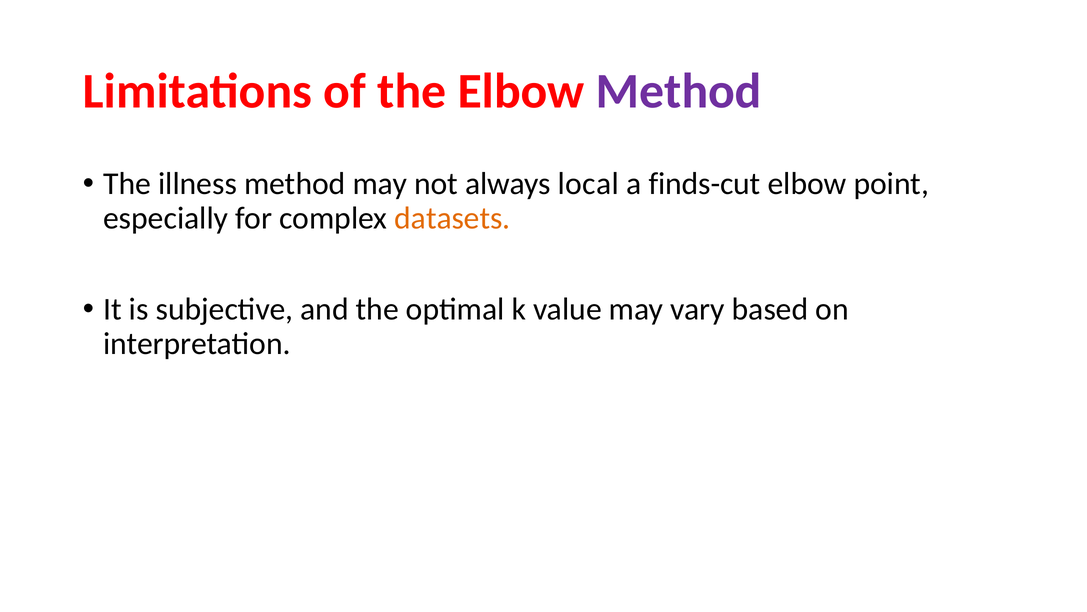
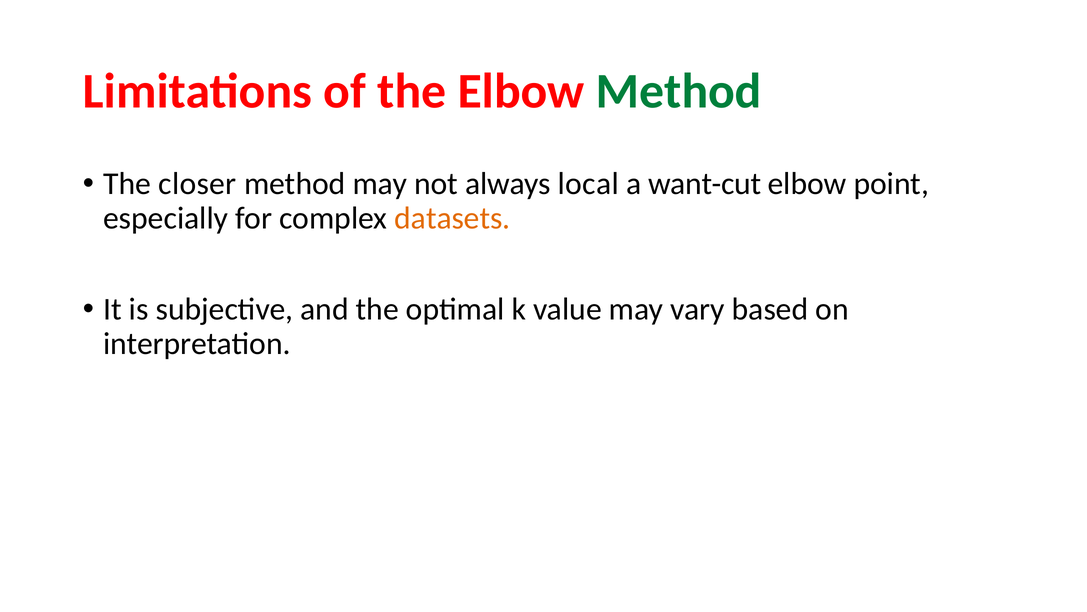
Method at (679, 91) colour: purple -> green
illness: illness -> closer
finds-cut: finds-cut -> want-cut
